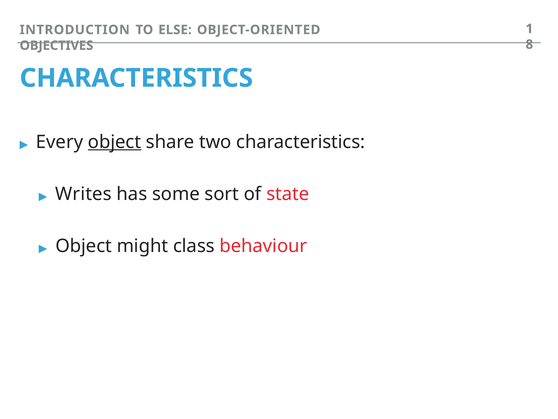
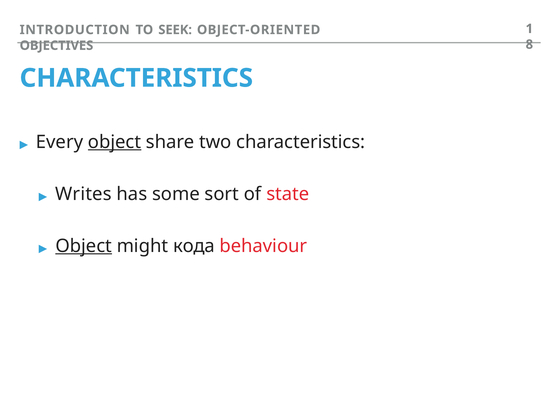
ELSE: ELSE -> SEEK
Object at (84, 246) underline: none -> present
class: class -> кода
